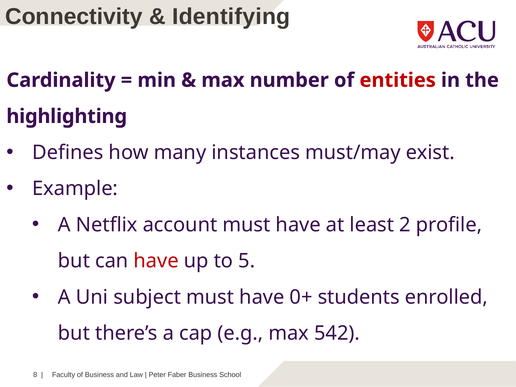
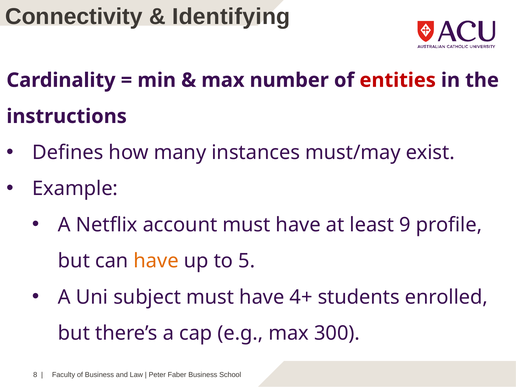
highlighting: highlighting -> instructions
2: 2 -> 9
have at (156, 261) colour: red -> orange
0+: 0+ -> 4+
542: 542 -> 300
